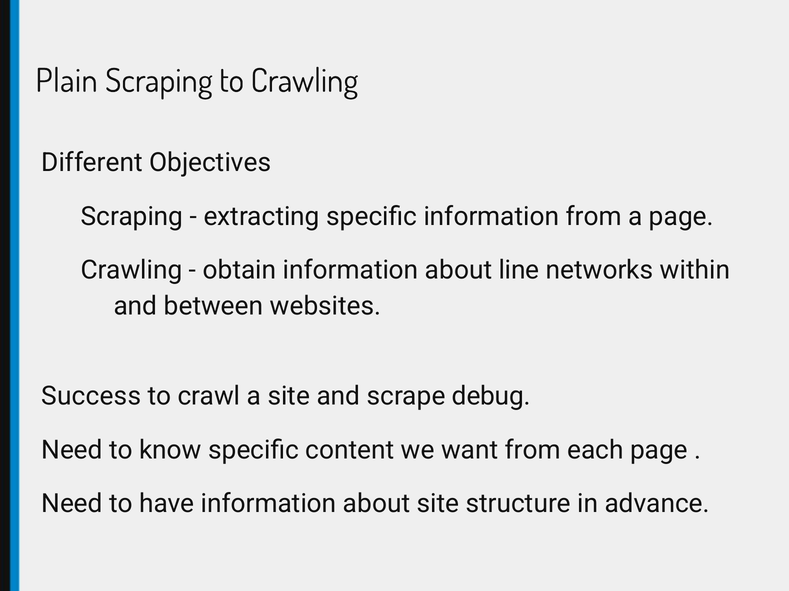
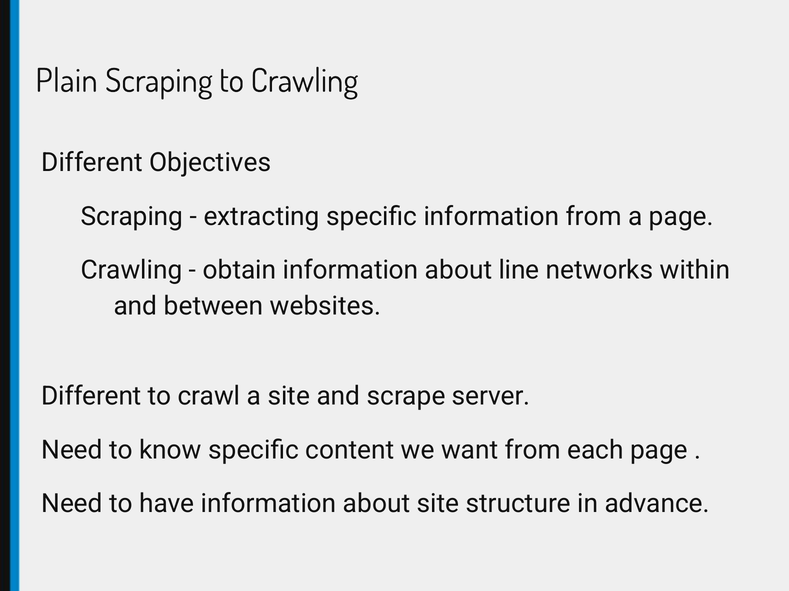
Success at (91, 397): Success -> Different
debug: debug -> server
